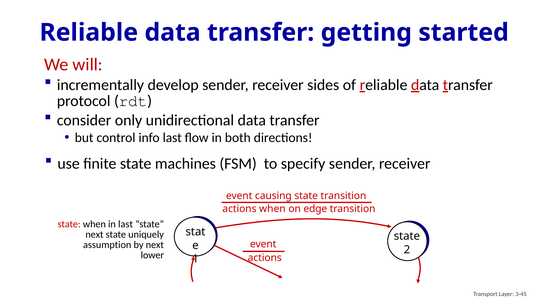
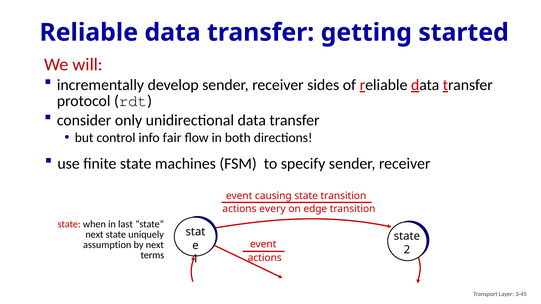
info last: last -> fair
actions when: when -> every
lower: lower -> terms
